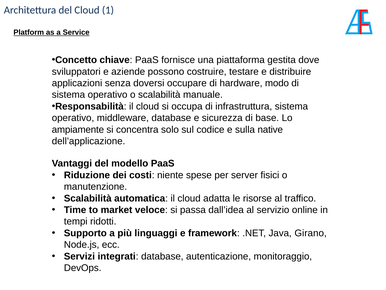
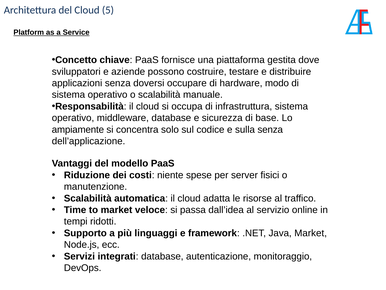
1: 1 -> 5
sulla native: native -> senza
Java Girano: Girano -> Market
